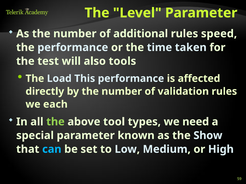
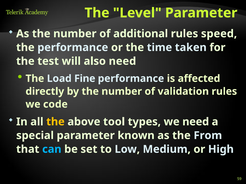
also tools: tools -> need
This: This -> Fine
each: each -> code
the at (55, 122) colour: light green -> yellow
Show: Show -> From
